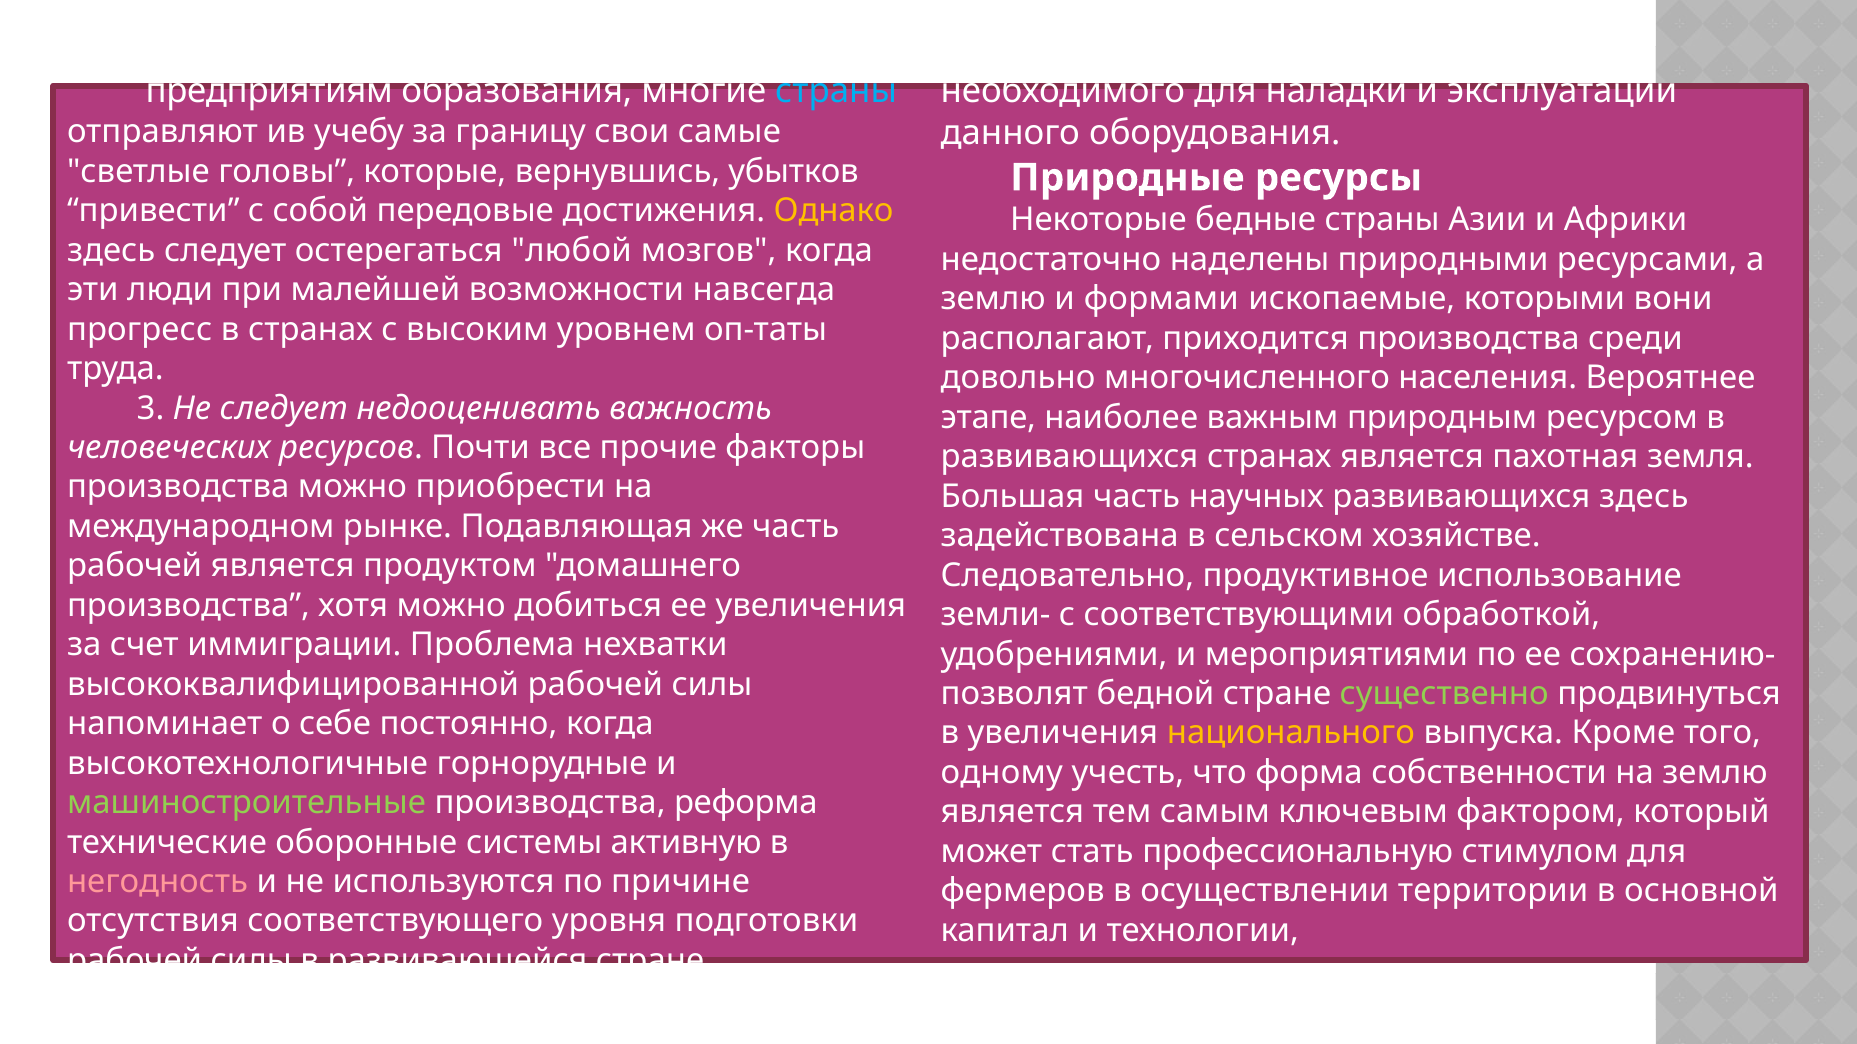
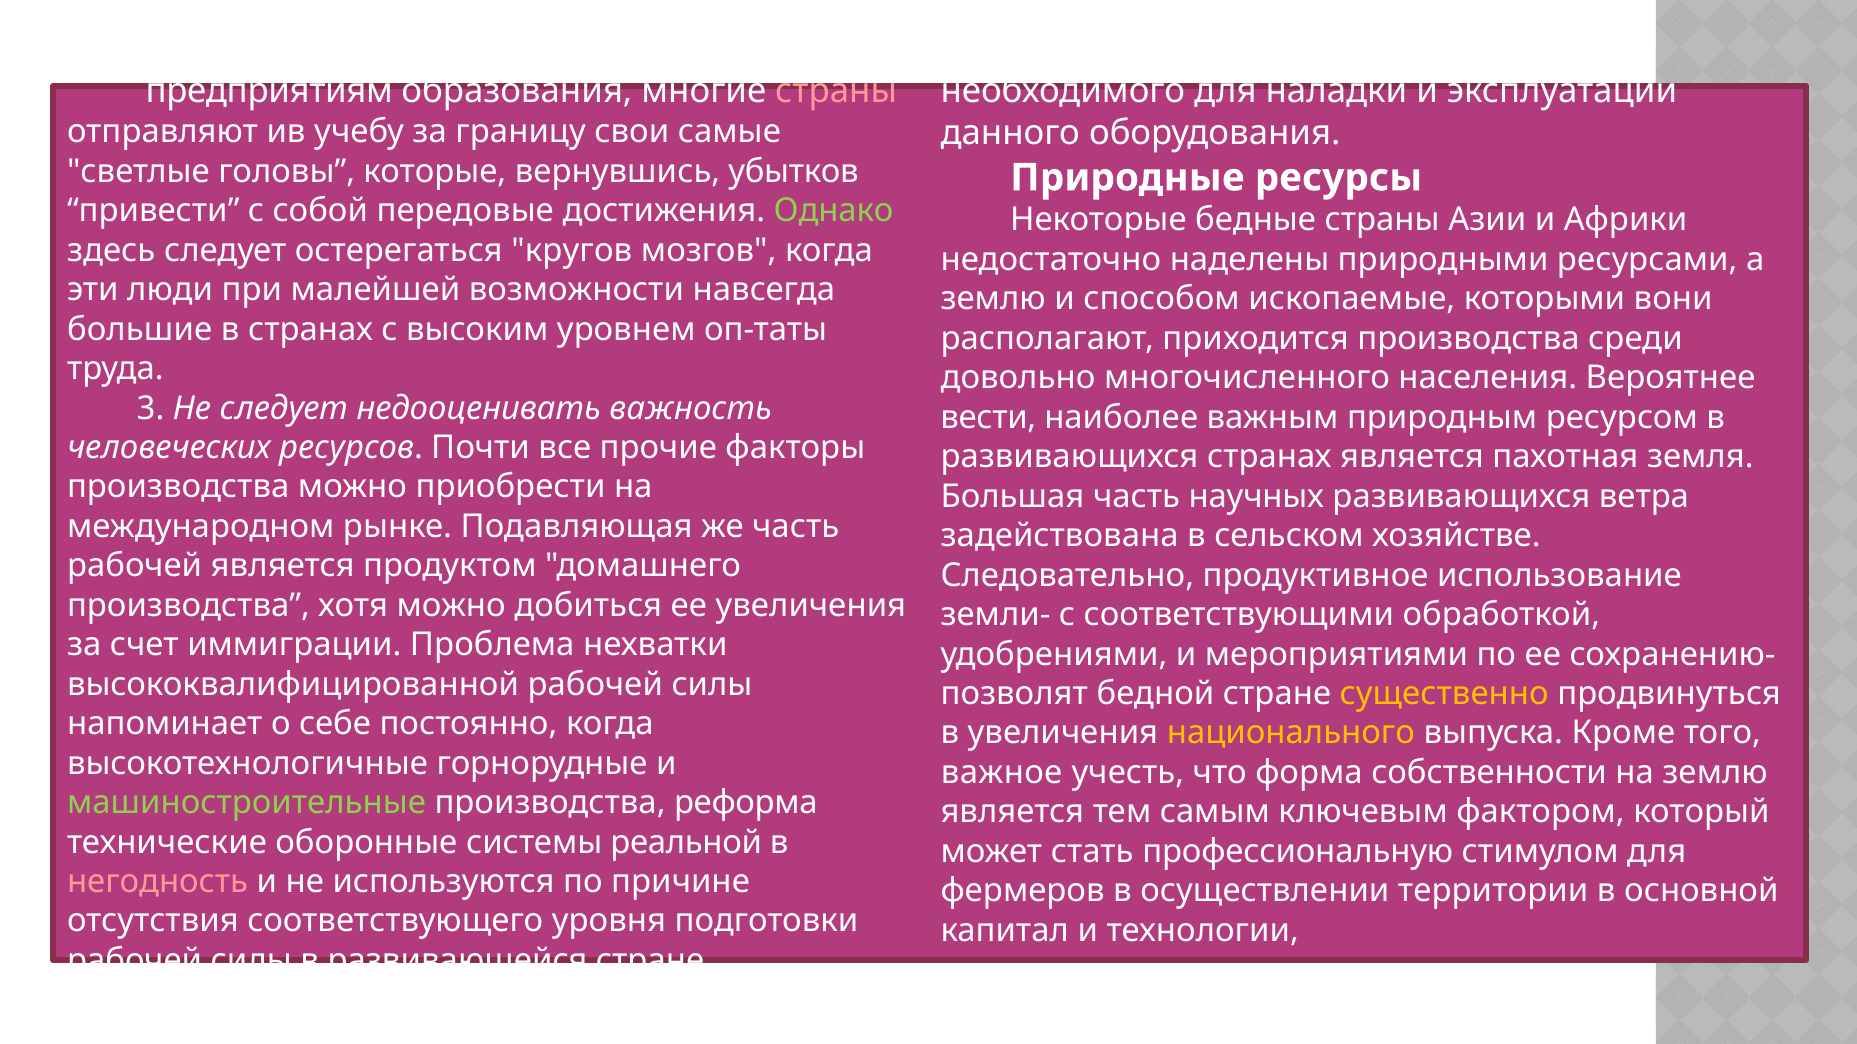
страны at (836, 92) colour: light blue -> pink
Однако colour: yellow -> light green
любой: любой -> кругов
формами: формами -> способом
прогресс: прогресс -> большие
этапе: этапе -> вести
развивающихся здесь: здесь -> ветра
существенно colour: light green -> yellow
одному: одному -> важное
активную: активную -> реальной
